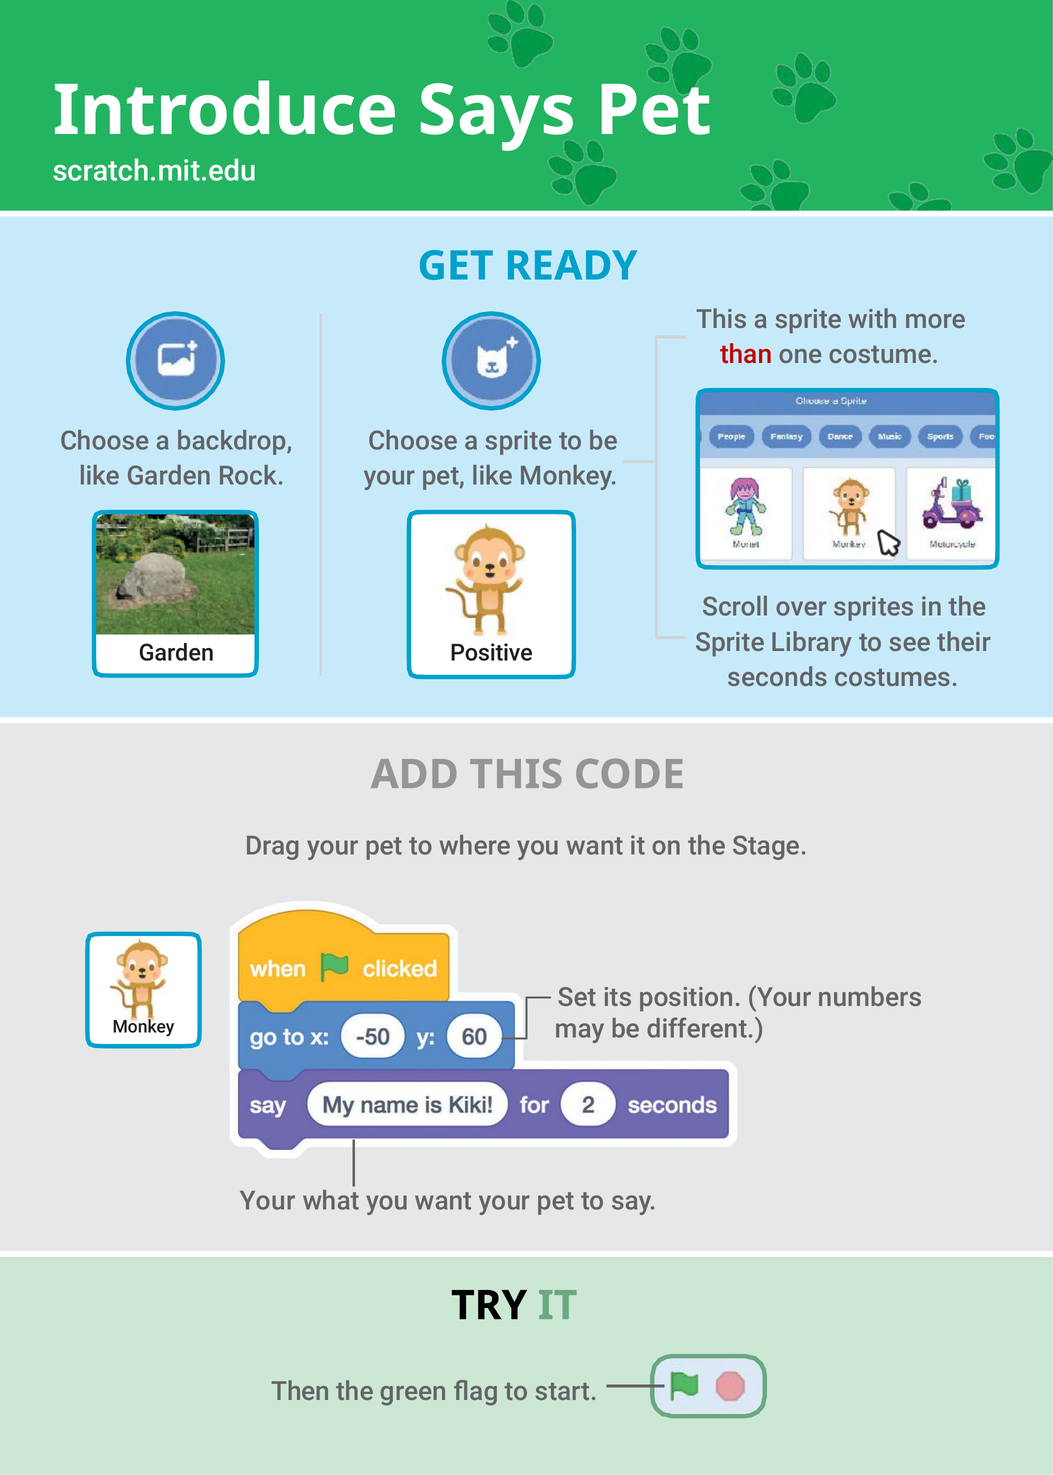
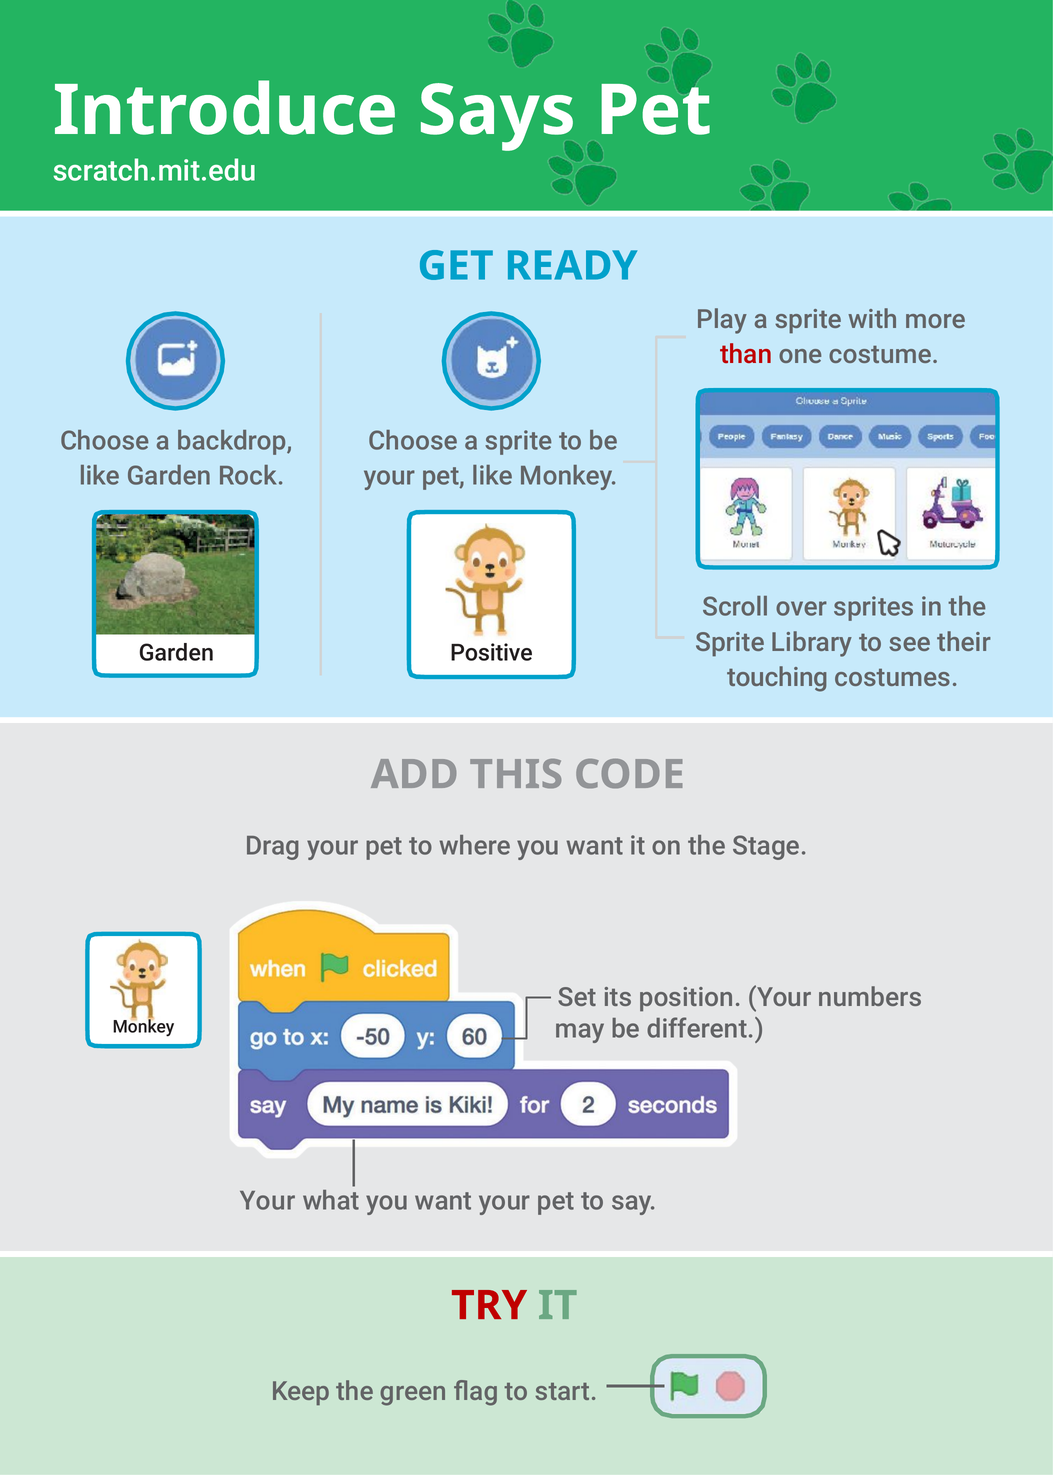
This at (722, 319): This -> Play
seconds: seconds -> touching
TRY colour: black -> red
Then: Then -> Keep
